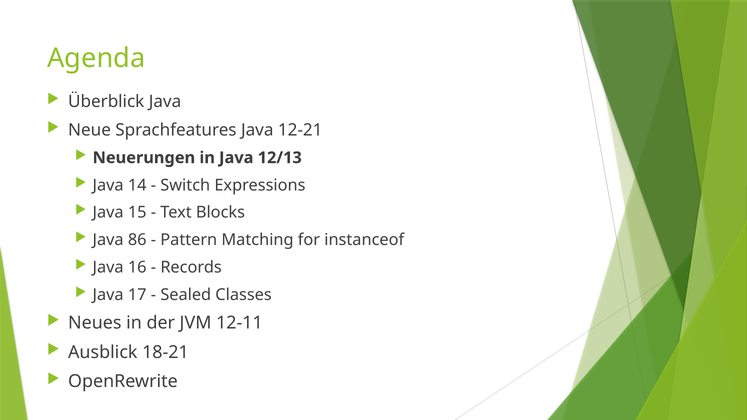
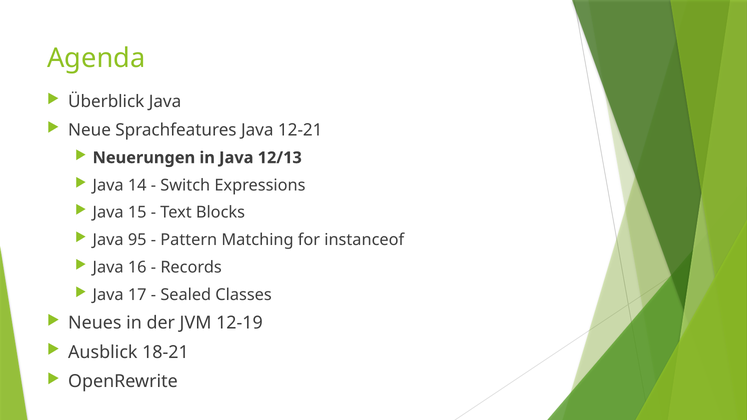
86: 86 -> 95
12-11: 12-11 -> 12-19
